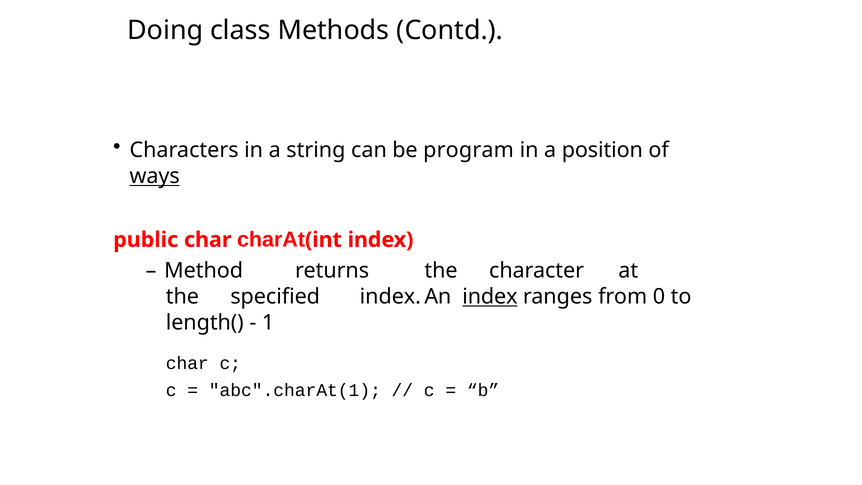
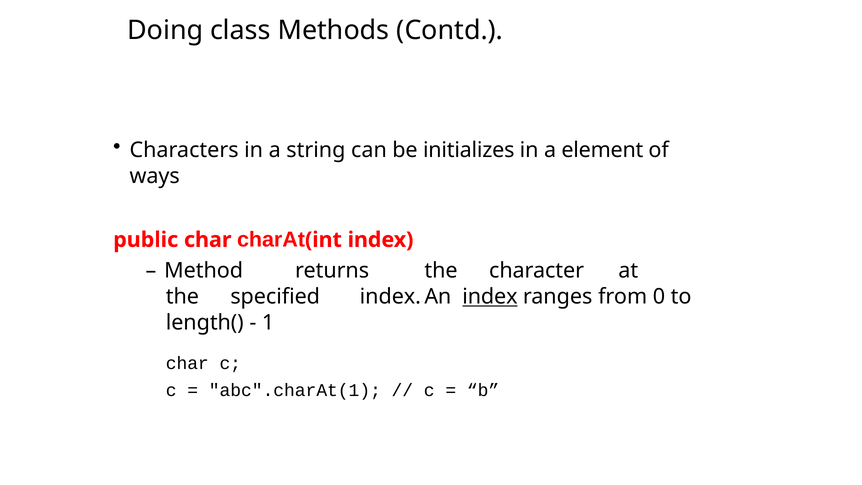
program: program -> initializes
position: position -> element
ways underline: present -> none
